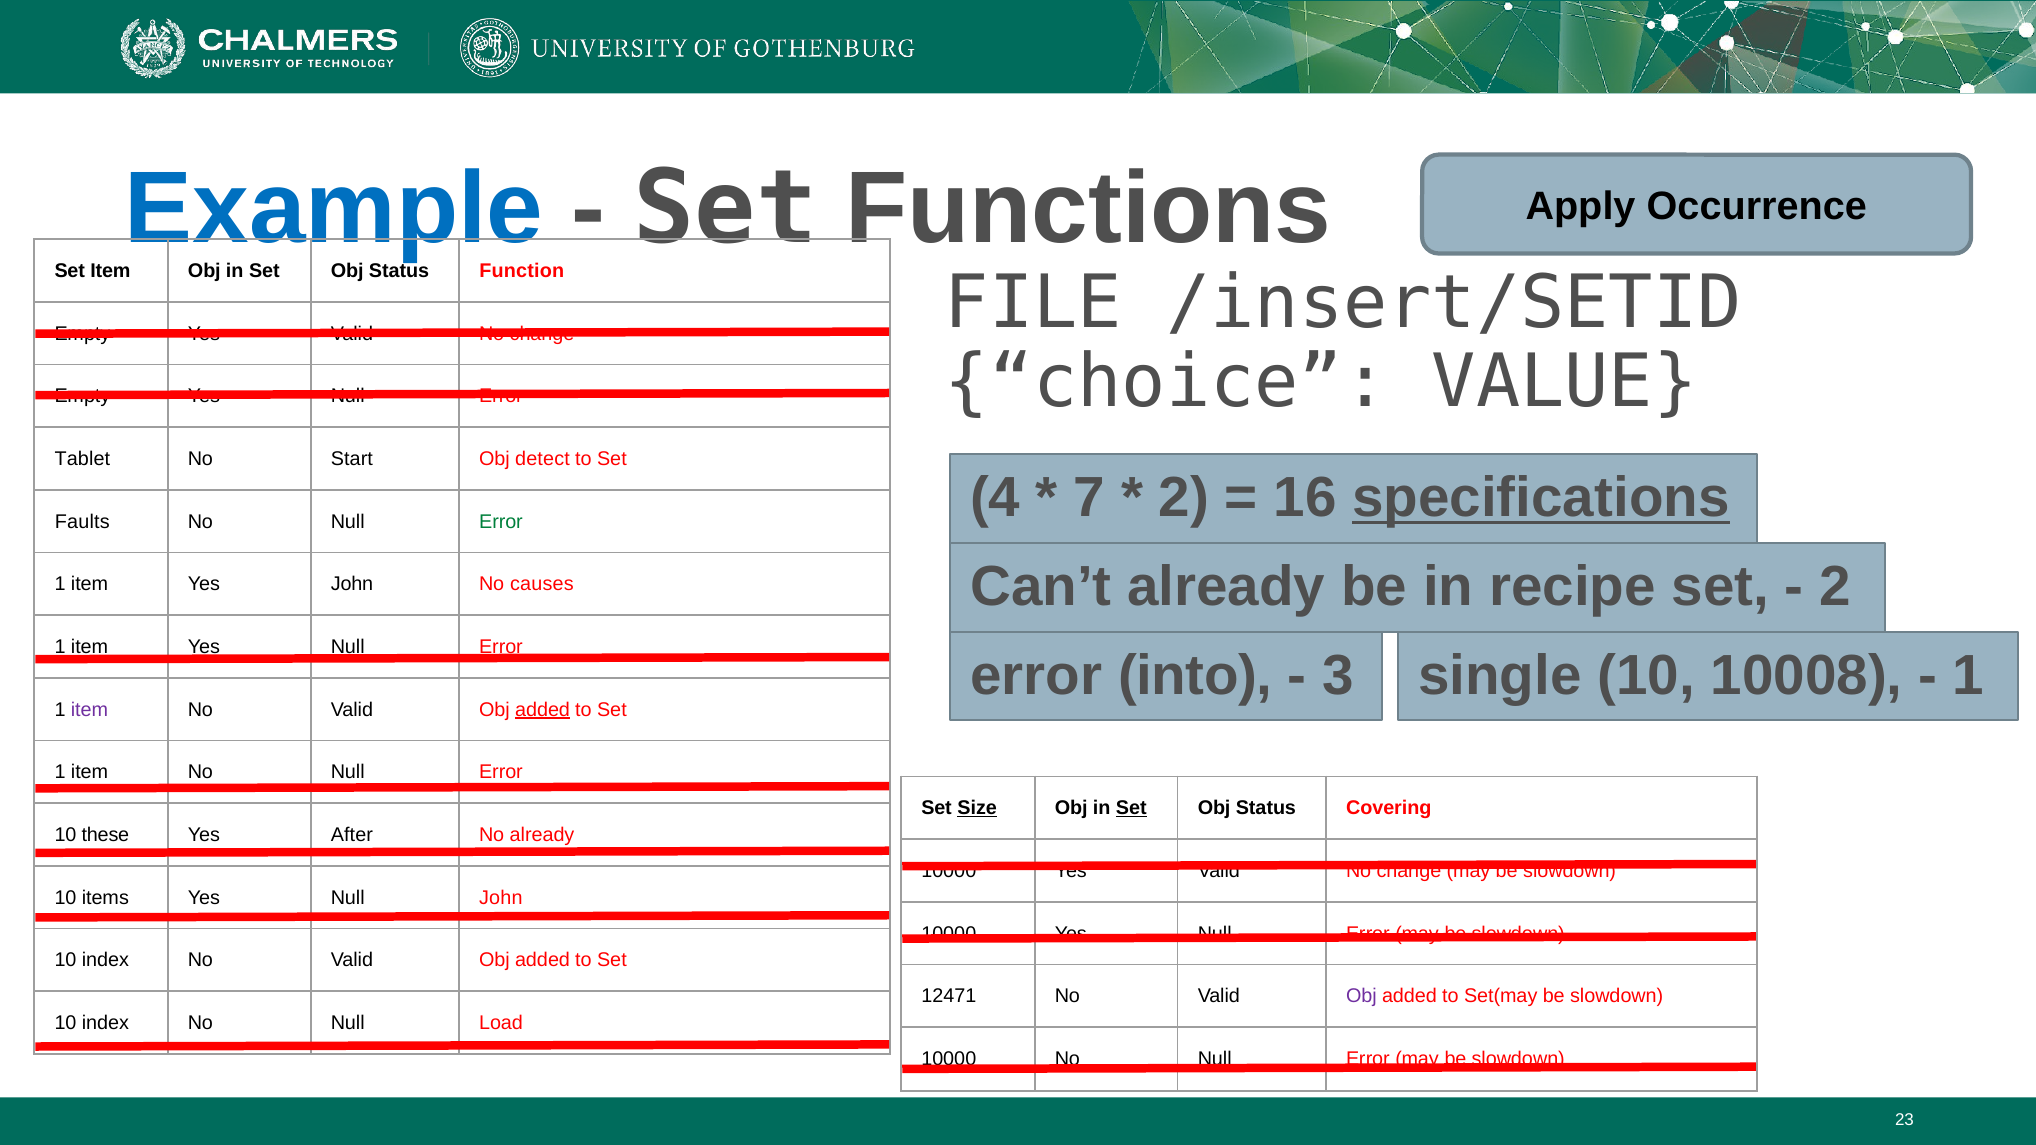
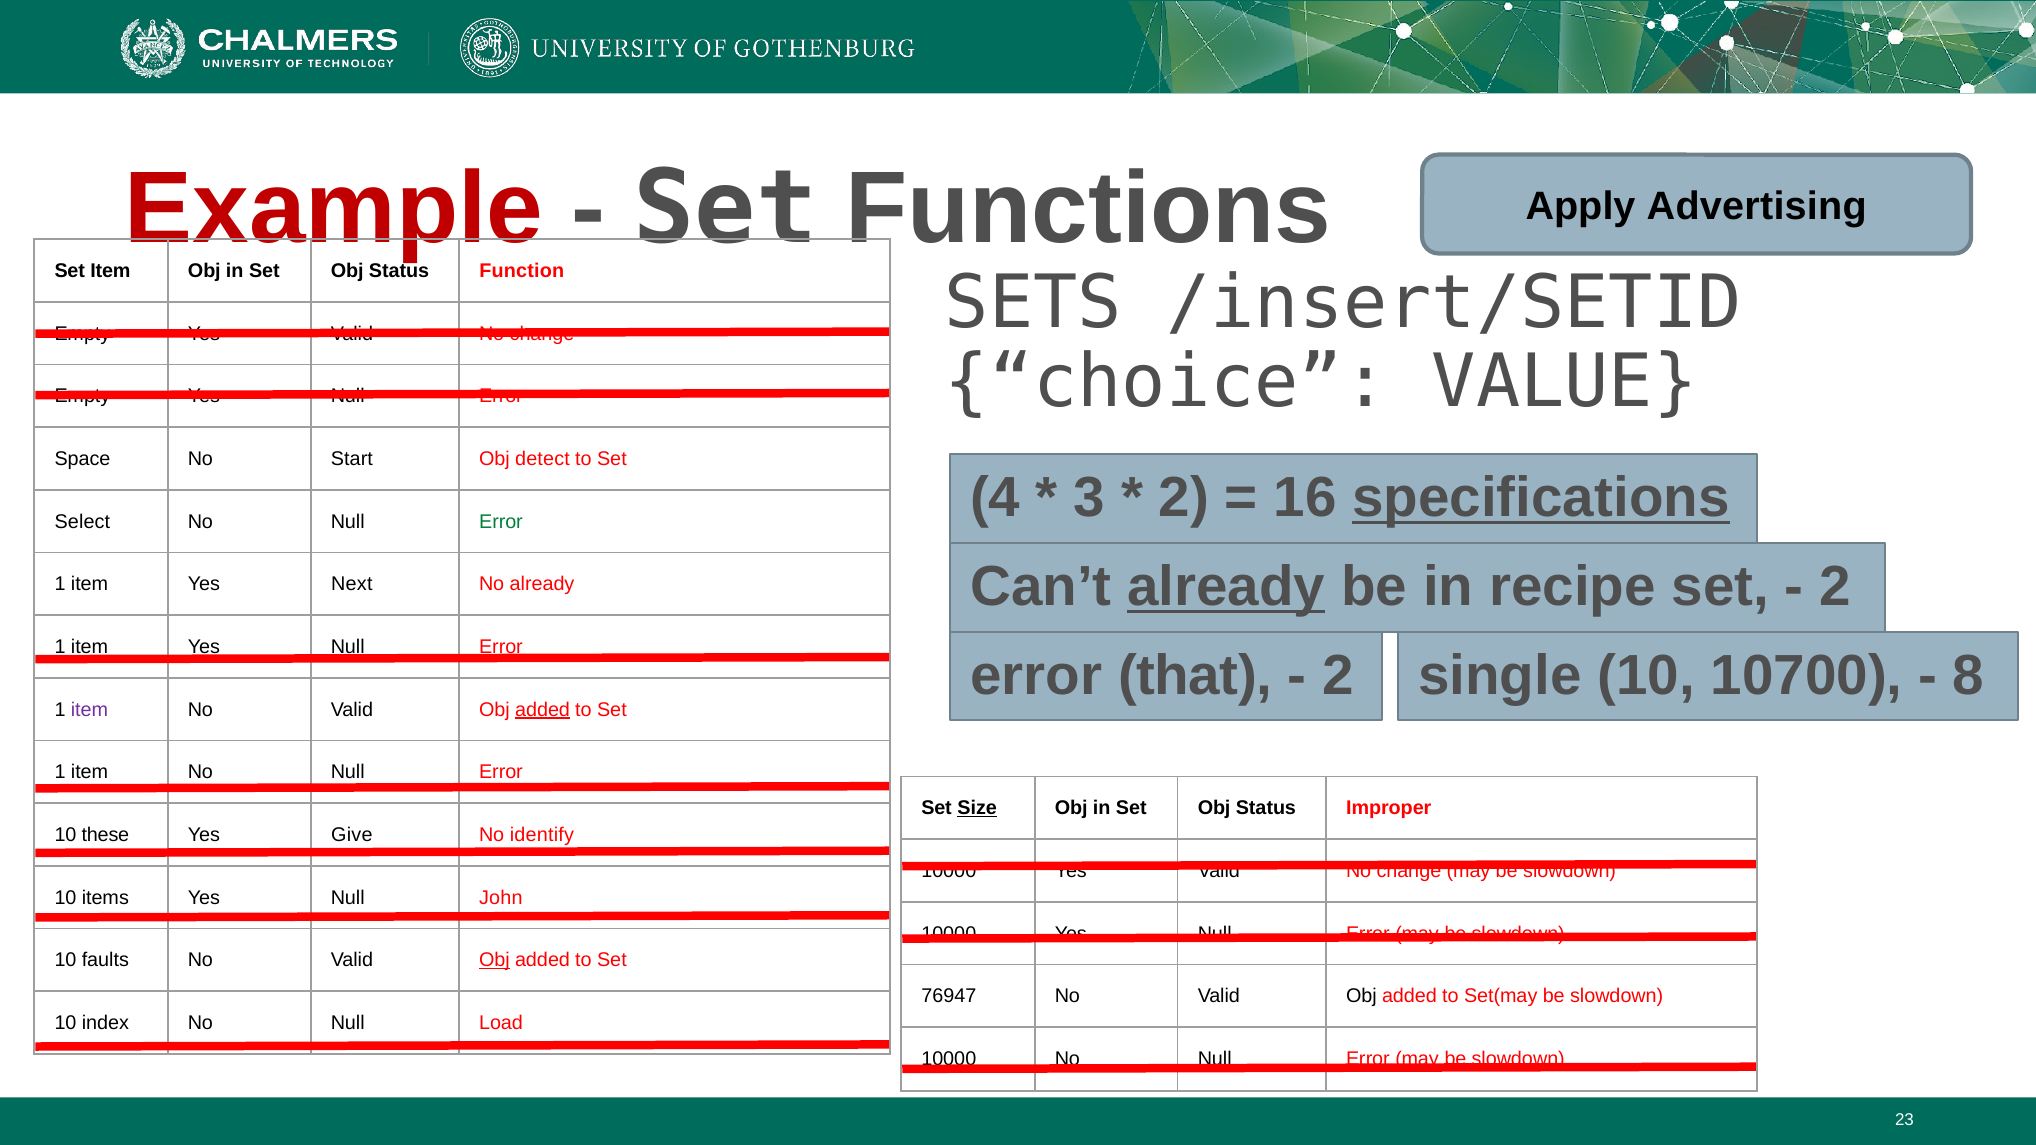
Example colour: blue -> red
Occurrence: Occurrence -> Advertising
FILE: FILE -> SETS
Tablet: Tablet -> Space
7: 7 -> 3
Faults: Faults -> Select
already at (1226, 587) underline: none -> present
Yes John: John -> Next
No causes: causes -> already
into: into -> that
3 at (1338, 676): 3 -> 2
10008: 10008 -> 10700
1 at (1968, 676): 1 -> 8
Set at (1131, 808) underline: present -> none
Covering: Covering -> Improper
After: After -> Give
No already: already -> identify
index at (105, 960): index -> faults
Obj at (494, 960) underline: none -> present
12471: 12471 -> 76947
Obj at (1361, 996) colour: purple -> black
